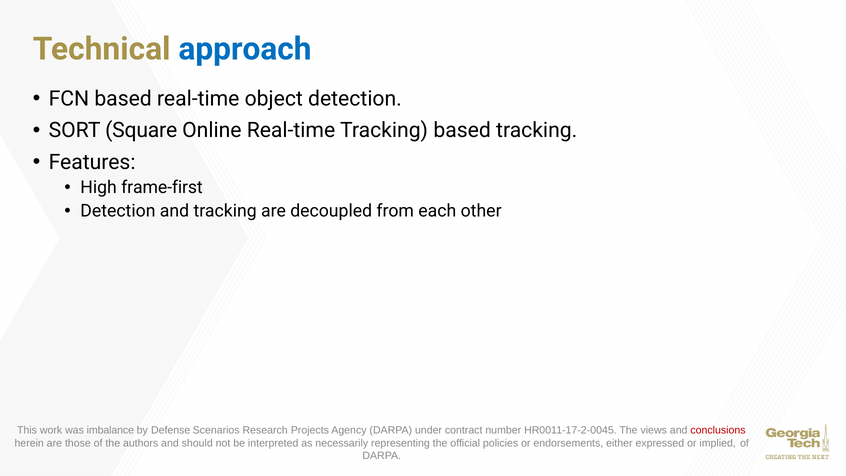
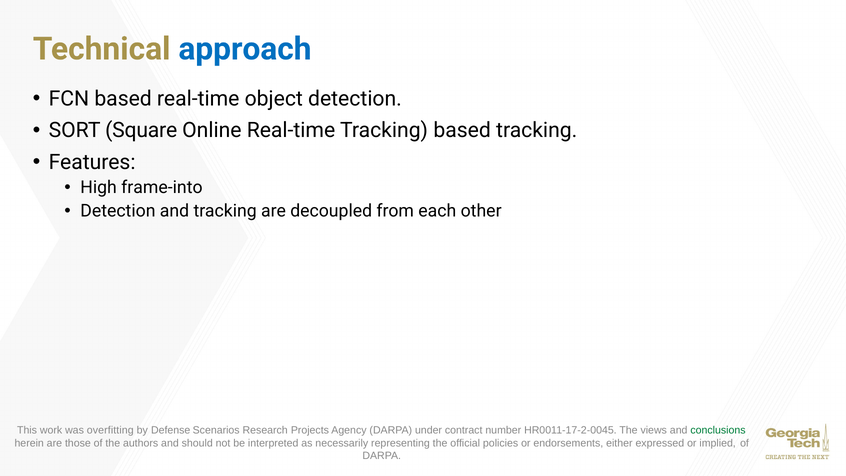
frame-first: frame-first -> frame-into
imbalance: imbalance -> overfitting
conclusions colour: red -> green
